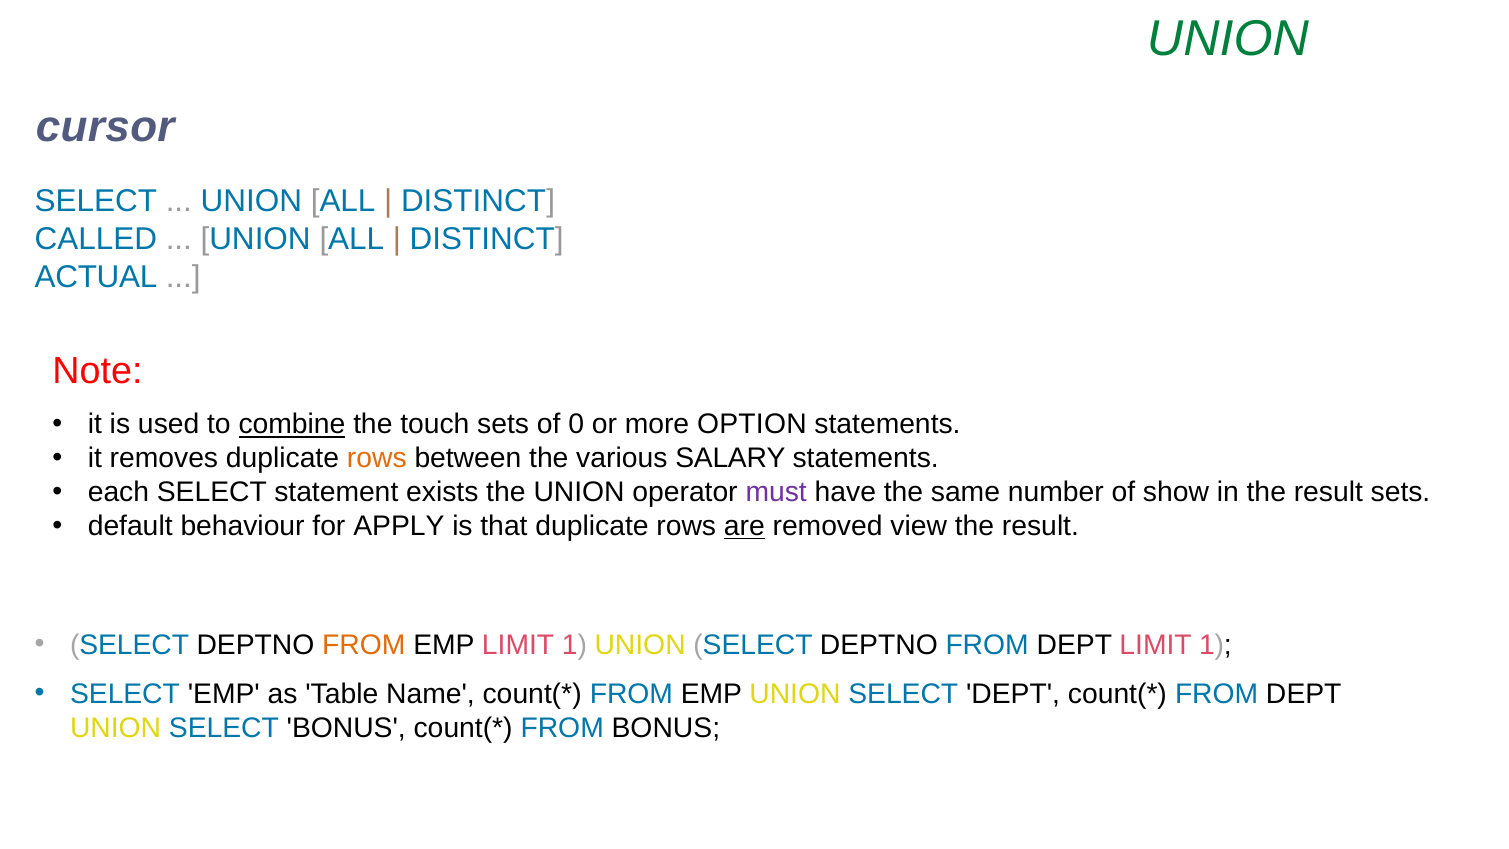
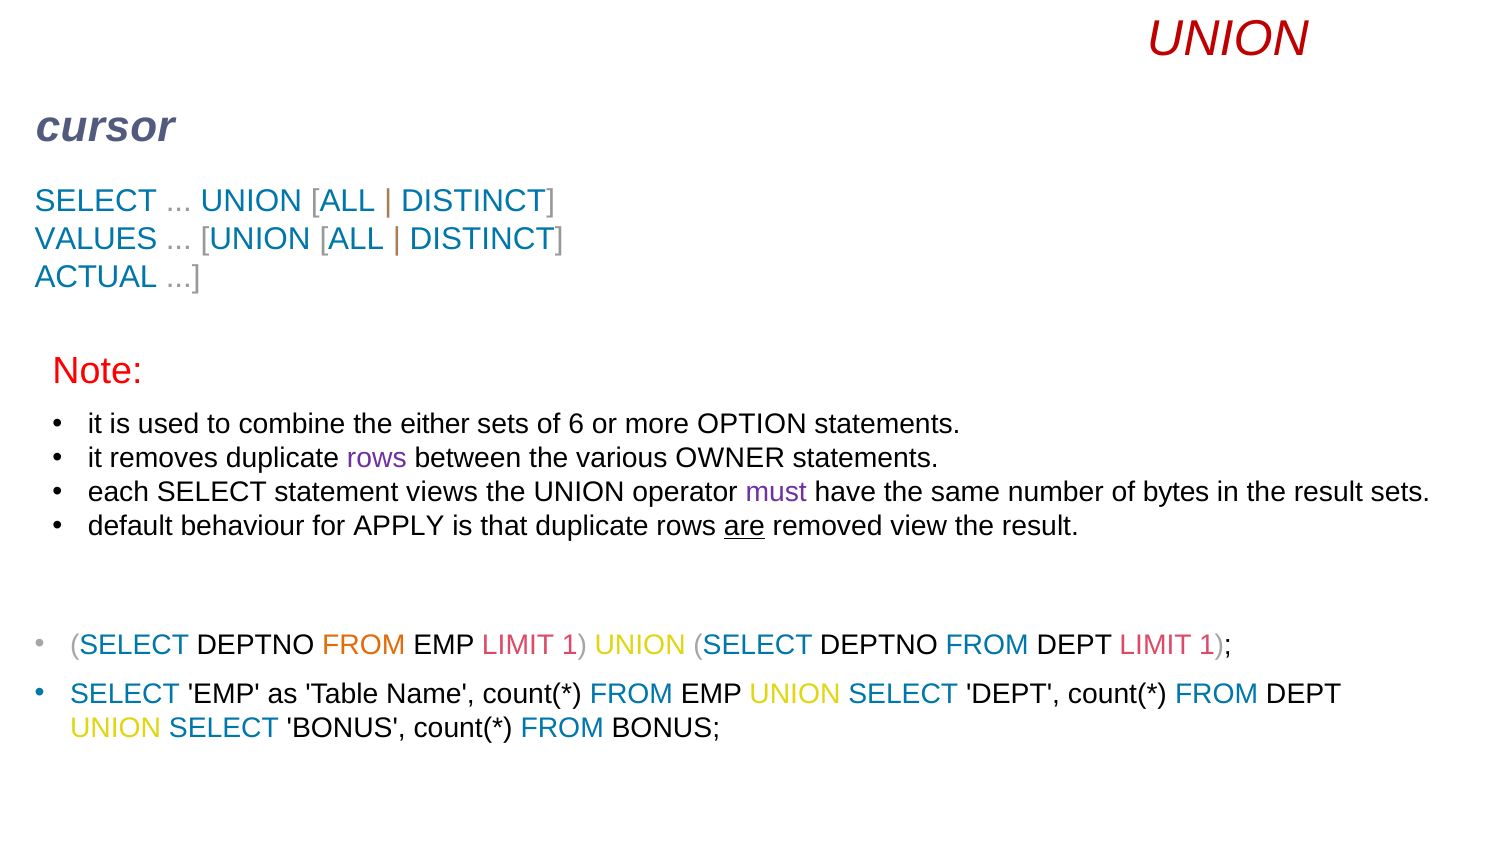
UNION at (1228, 39) colour: green -> red
CALLED: CALLED -> VALUES
combine underline: present -> none
touch: touch -> either
0: 0 -> 6
rows at (377, 458) colour: orange -> purple
SALARY: SALARY -> OWNER
exists: exists -> views
show: show -> bytes
